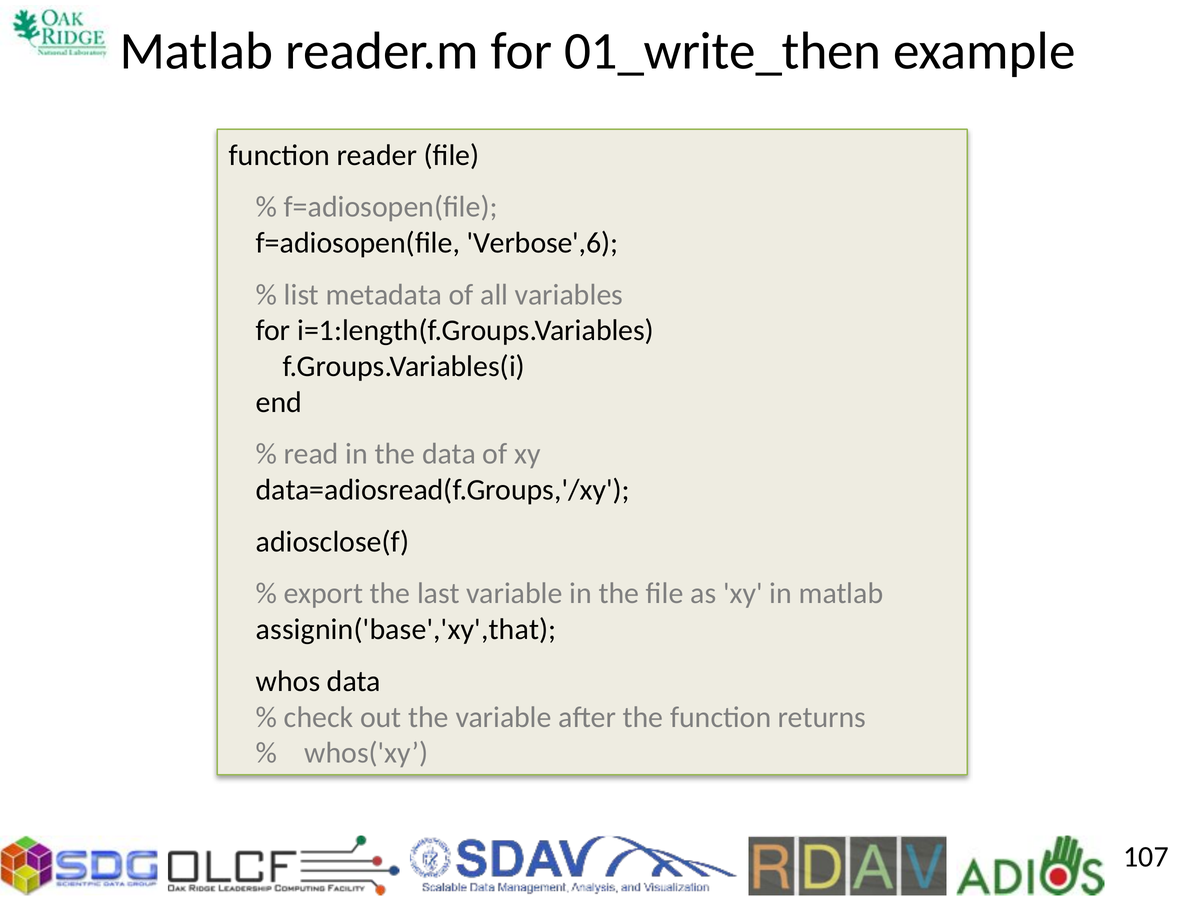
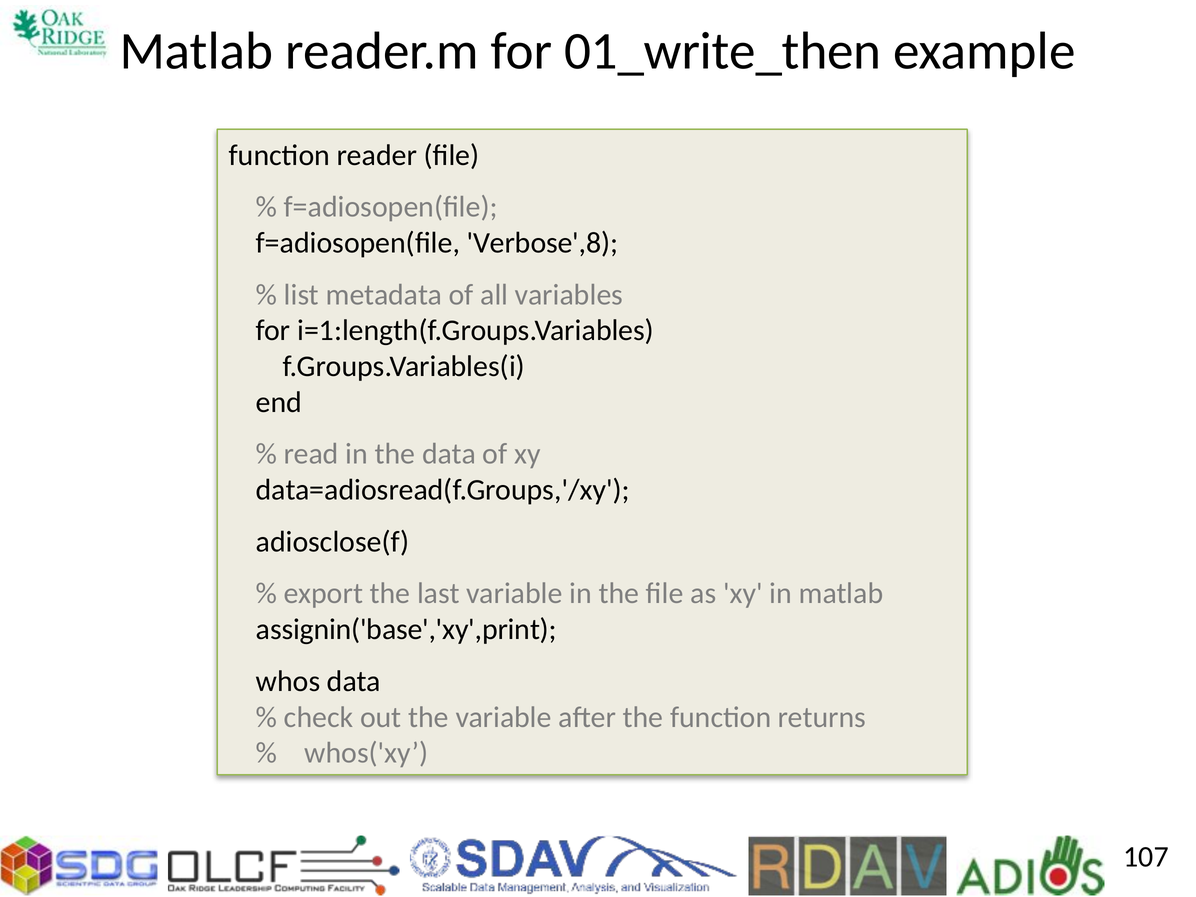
Verbose',6: Verbose',6 -> Verbose',8
assignin('base','xy',that: assignin('base','xy',that -> assignin('base','xy',print
